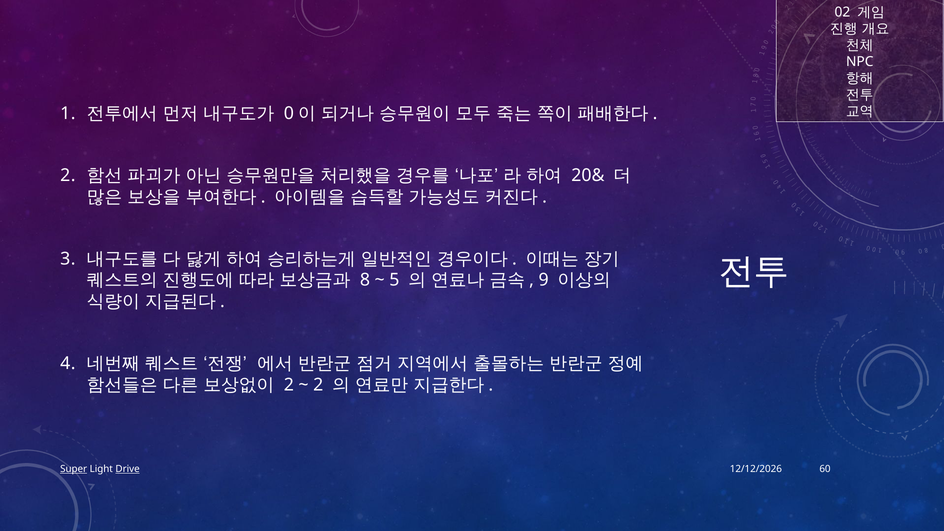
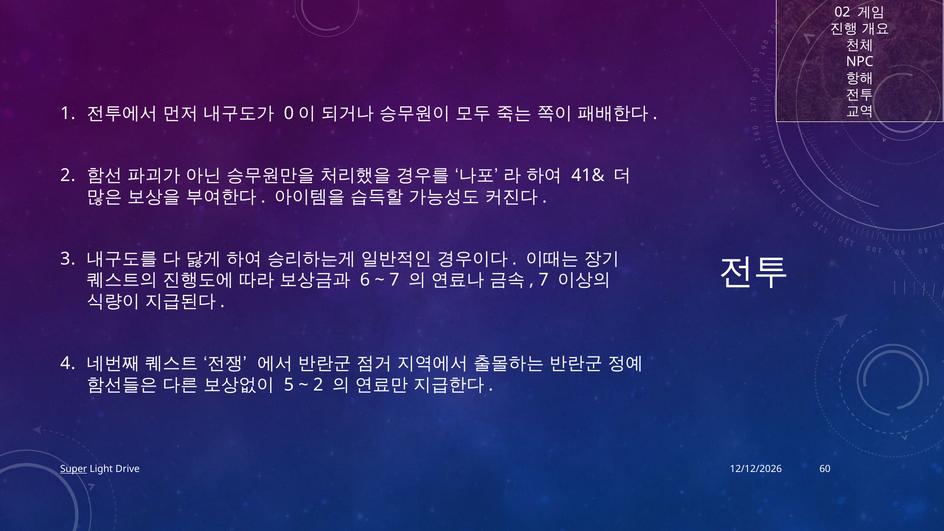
20&: 20& -> 41&
8: 8 -> 6
5 at (394, 280): 5 -> 7
9 at (544, 280): 9 -> 7
2 at (289, 385): 2 -> 5
Drive underline: present -> none
